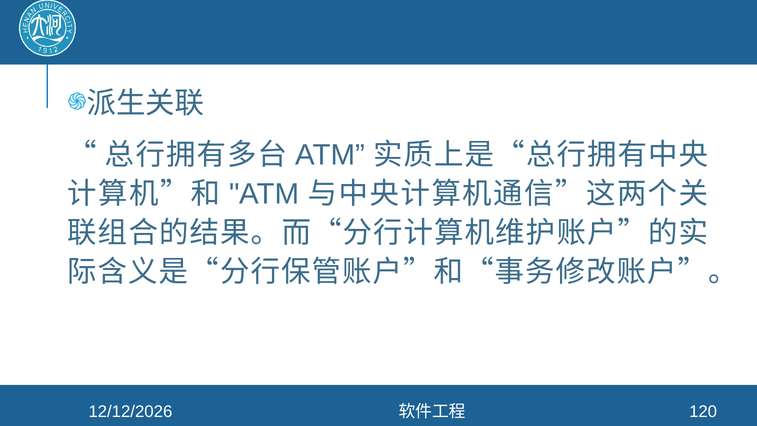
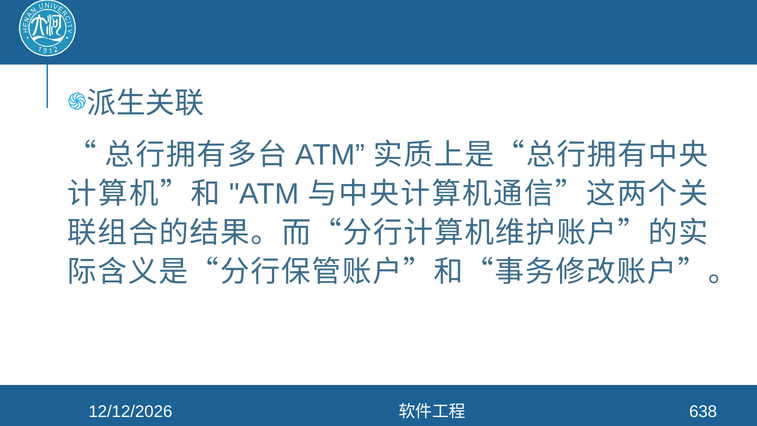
120: 120 -> 638
